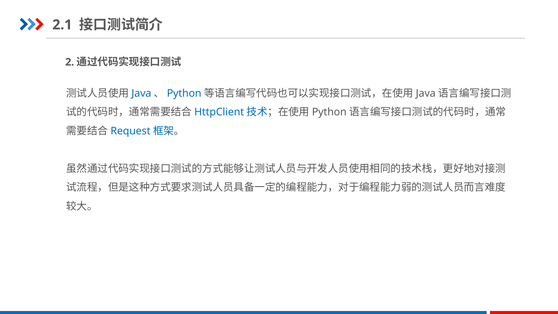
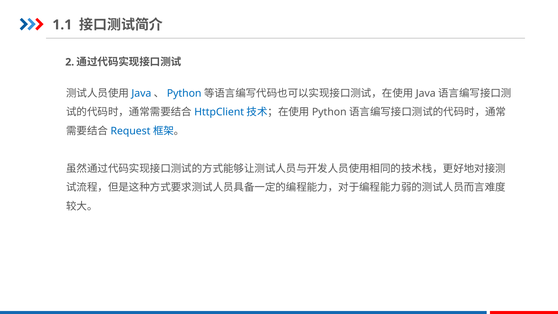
2.1: 2.1 -> 1.1
